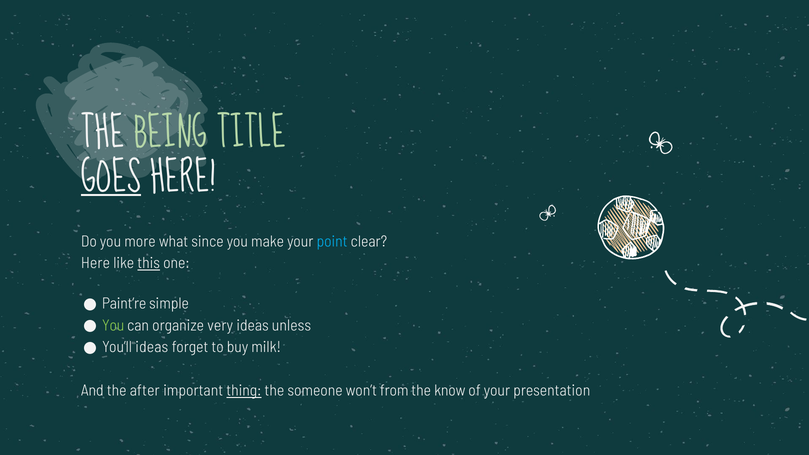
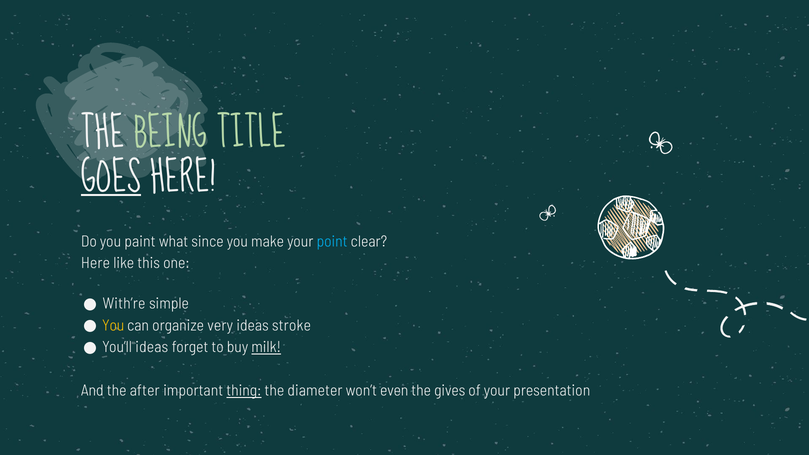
more: more -> paint
this underline: present -> none
Paint’re: Paint’re -> With’re
You at (113, 326) colour: light green -> yellow
unless: unless -> stroke
milk underline: none -> present
someone: someone -> diameter
from: from -> even
know: know -> gives
